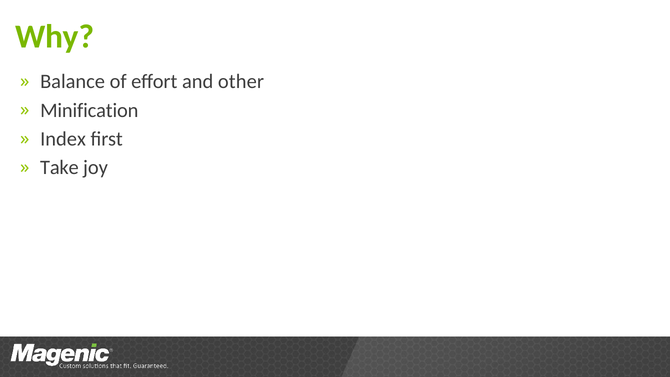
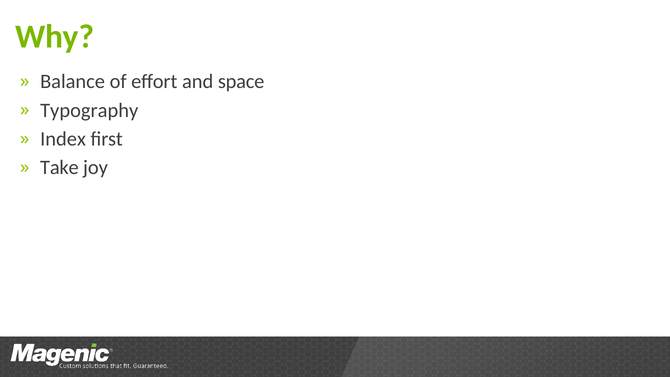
other: other -> space
Minification: Minification -> Typography
